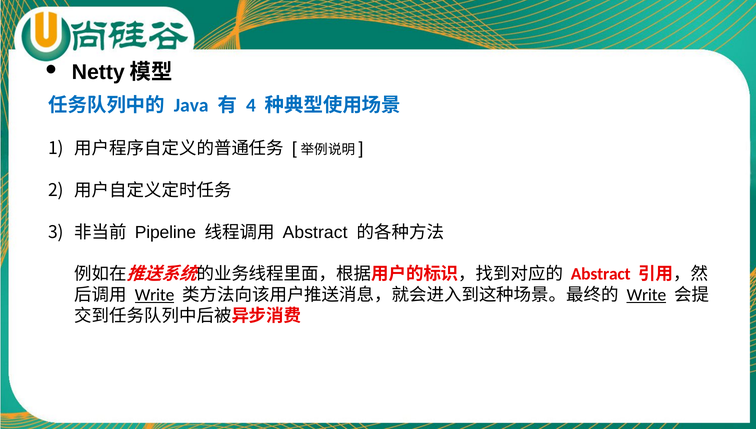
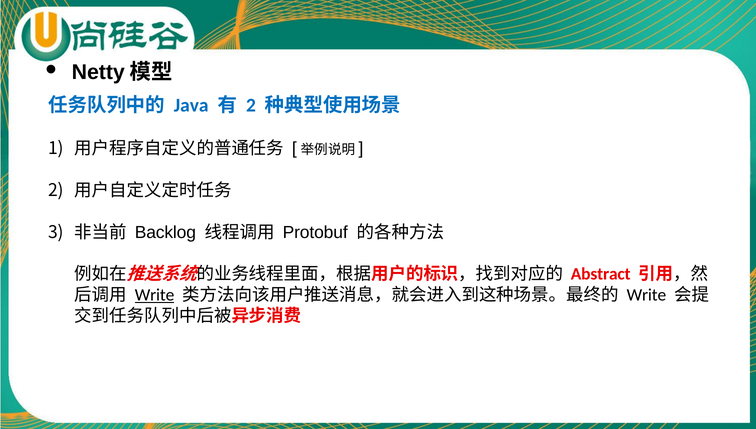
4 at (251, 106): 4 -> 2
Pipeline: Pipeline -> Backlog
Abstract at (315, 232): Abstract -> Protobuf
Write at (646, 295) underline: present -> none
